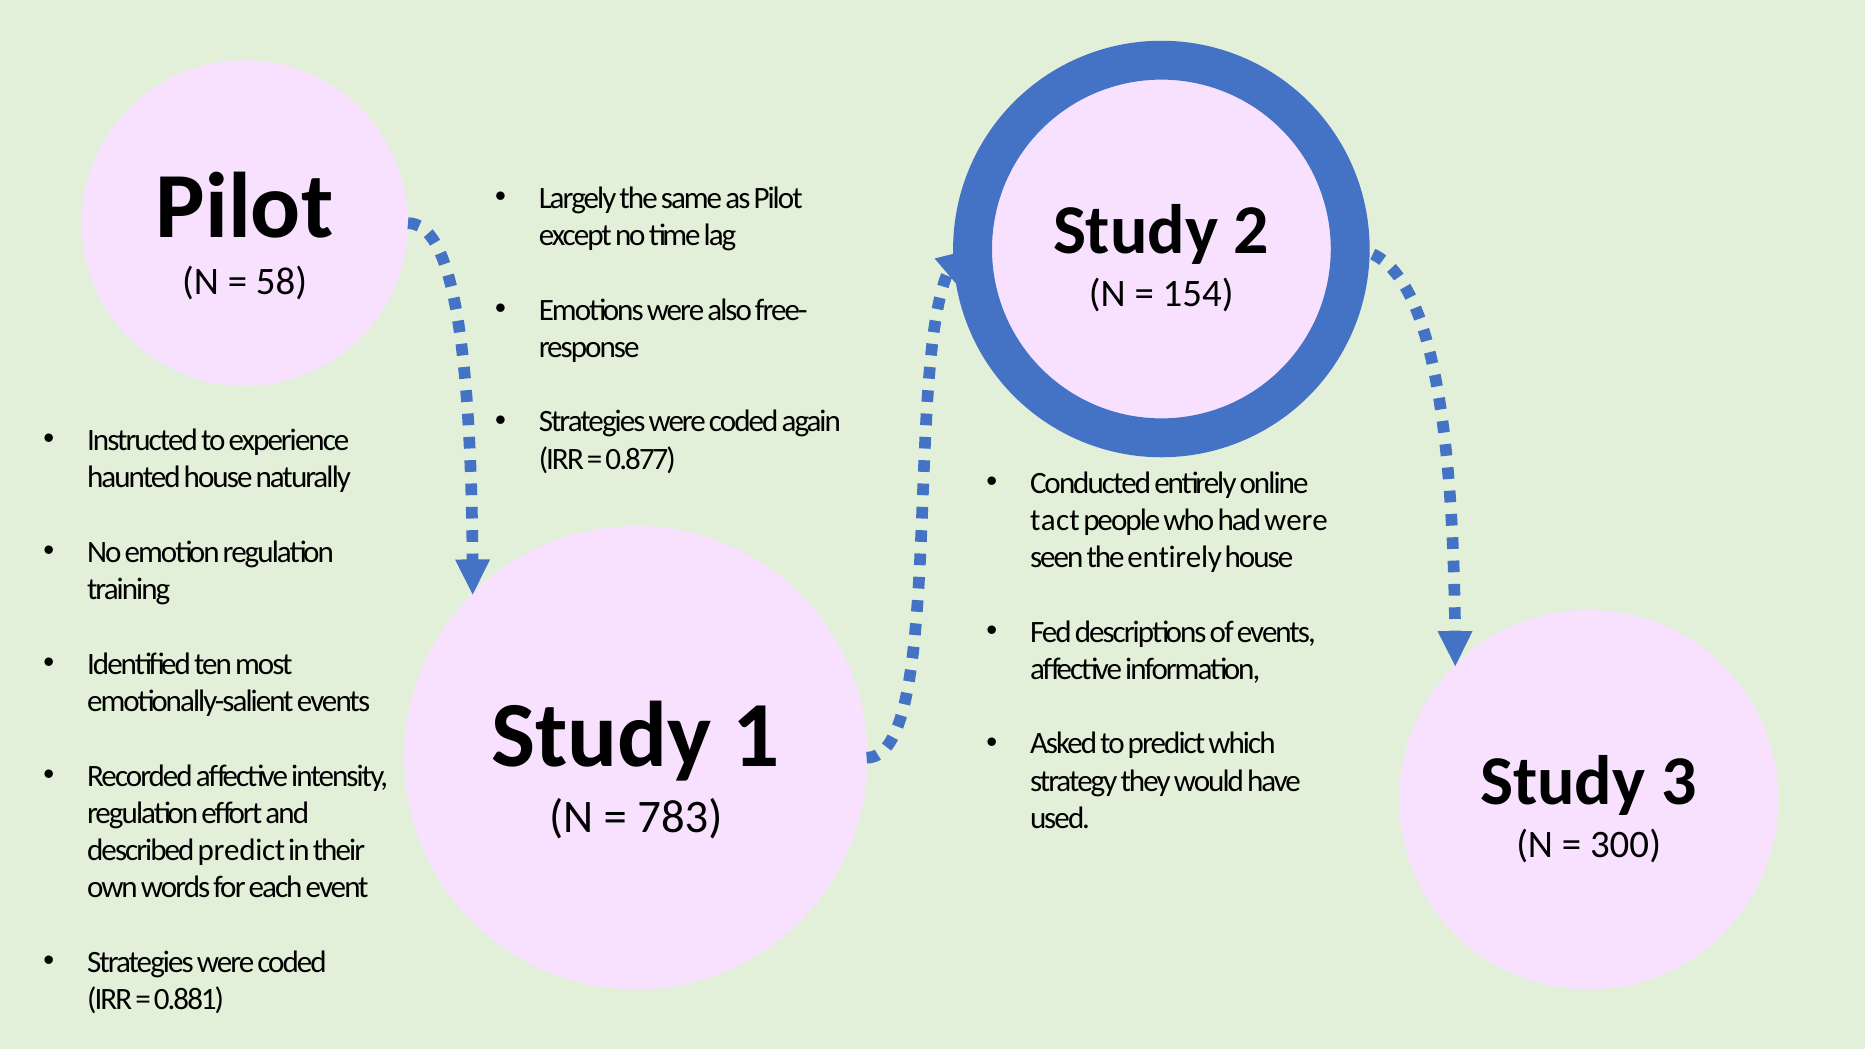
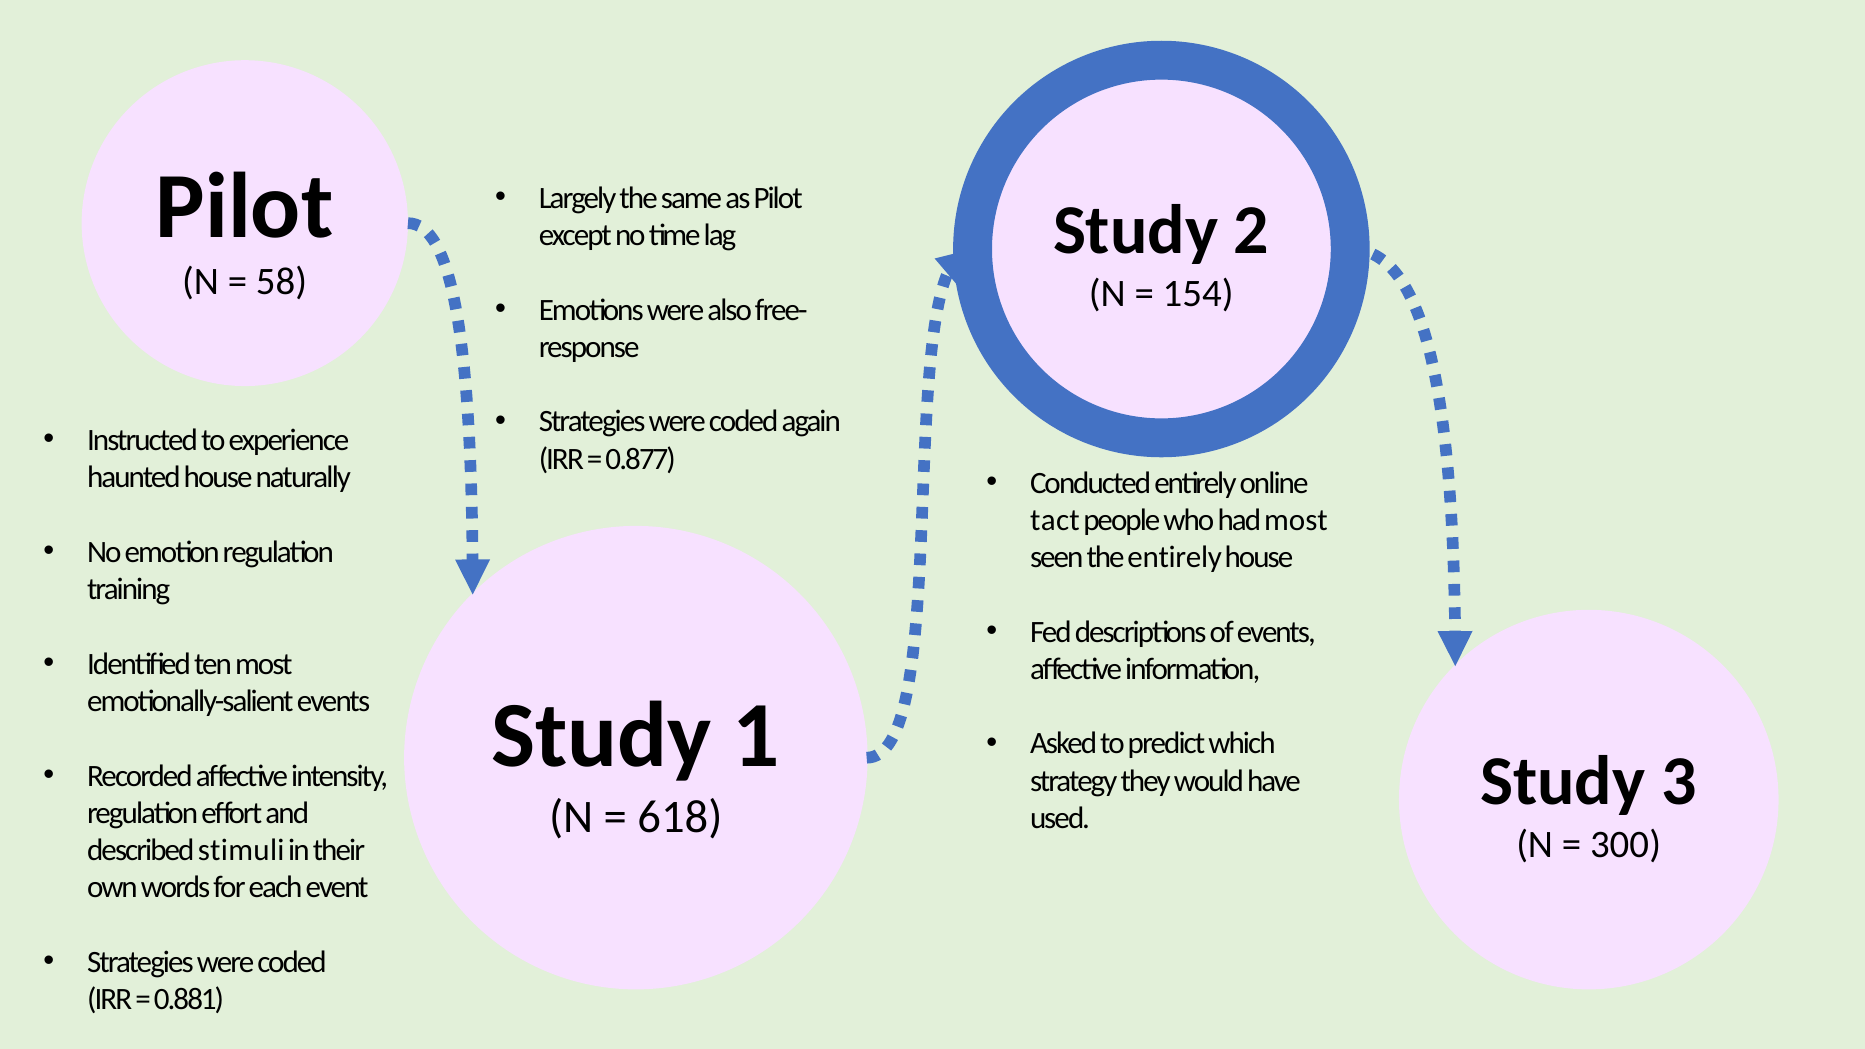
had were: were -> most
783: 783 -> 618
described predict: predict -> stimuli
